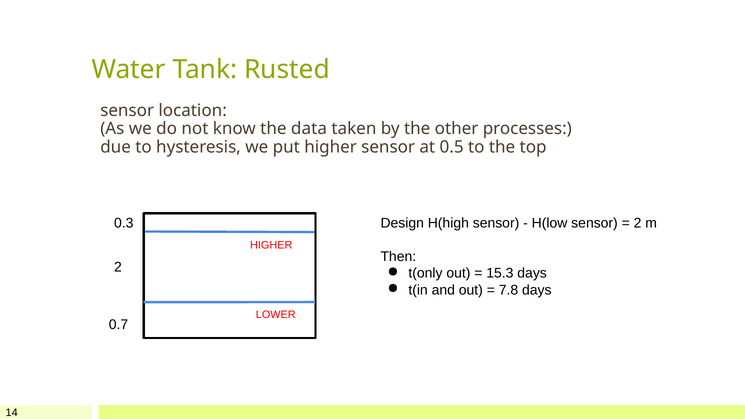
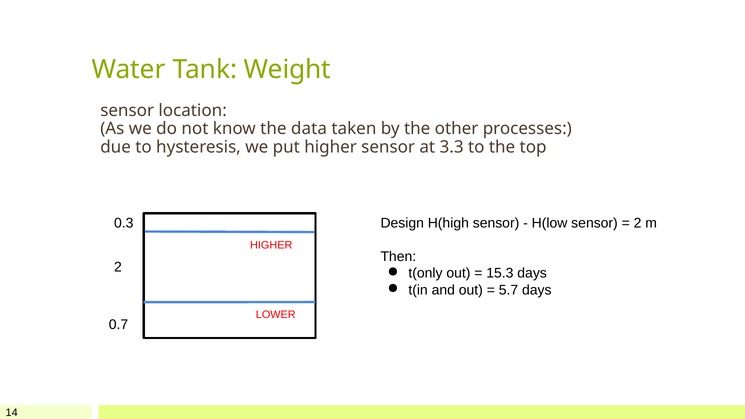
Rusted: Rusted -> Weight
0.5: 0.5 -> 3.3
7.8: 7.8 -> 5.7
